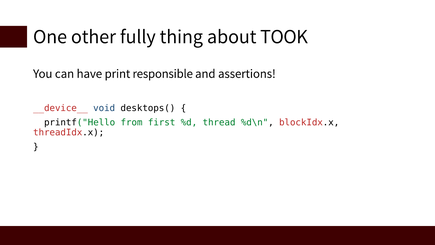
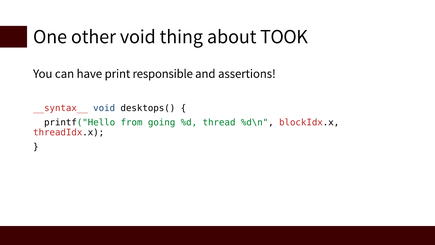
other fully: fully -> void
__device__: __device__ -> __syntax__
first: first -> going
